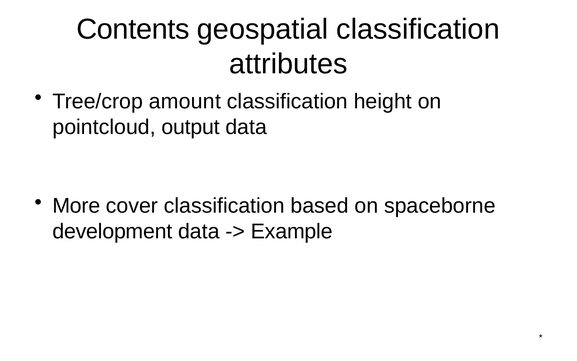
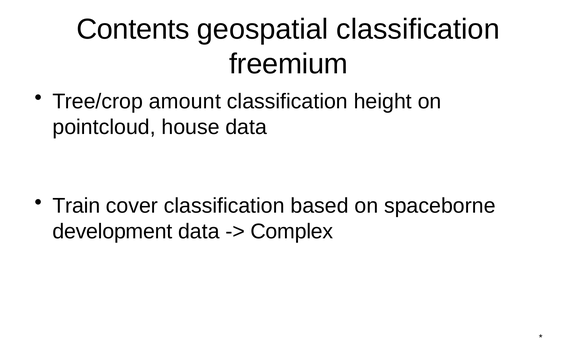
attributes: attributes -> freemium
output: output -> house
More: More -> Train
Example: Example -> Complex
